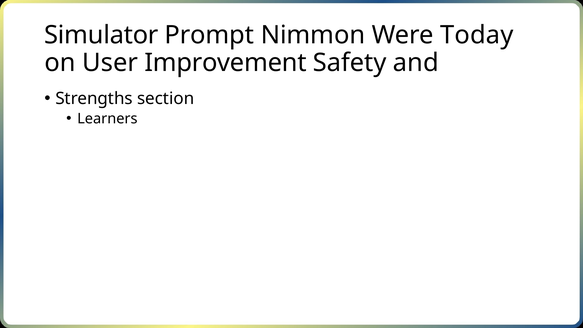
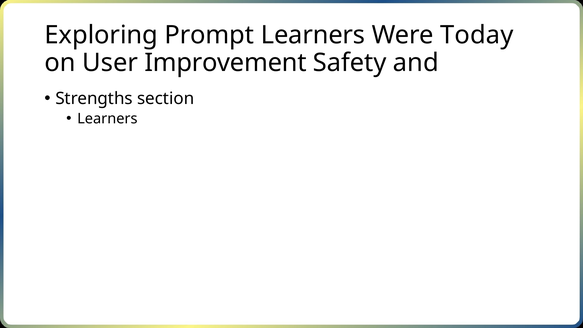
Simulator: Simulator -> Exploring
Prompt Nimmon: Nimmon -> Learners
